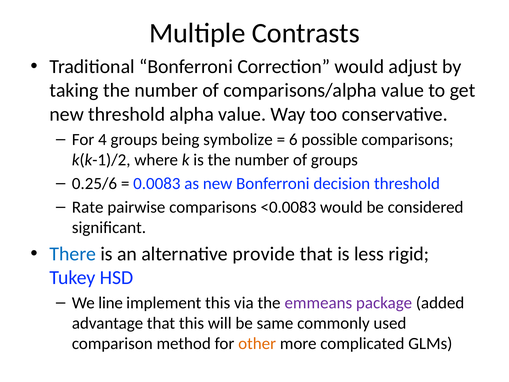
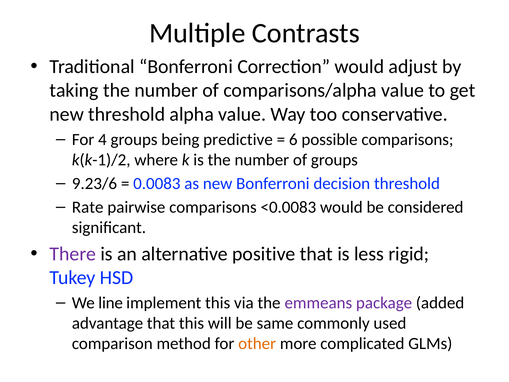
symbolize: symbolize -> predictive
0.25/6: 0.25/6 -> 9.23/6
There colour: blue -> purple
provide: provide -> positive
